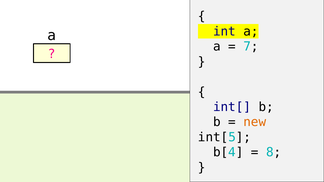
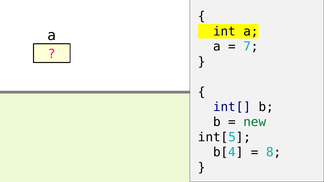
new colour: orange -> green
